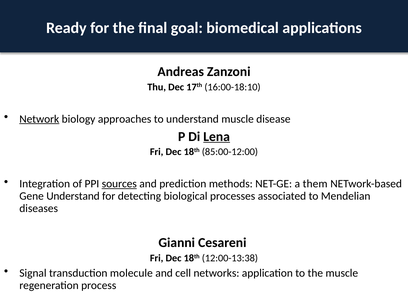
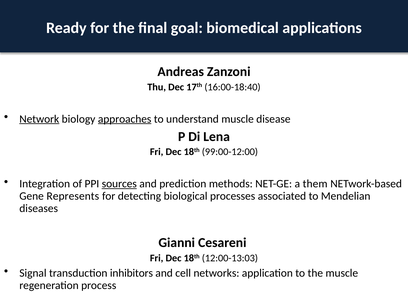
16:00-18:10: 16:00-18:10 -> 16:00-18:40
approaches underline: none -> present
Lena underline: present -> none
85:00-12:00: 85:00-12:00 -> 99:00-12:00
Gene Understand: Understand -> Represents
12:00-13:38: 12:00-13:38 -> 12:00-13:03
molecule: molecule -> inhibitors
